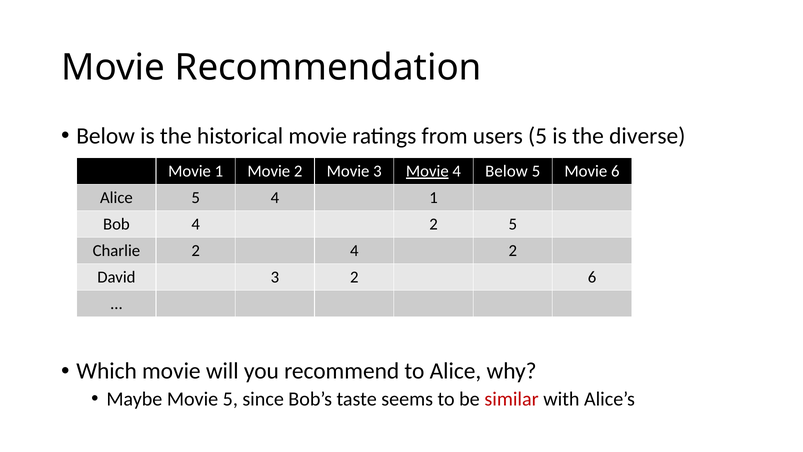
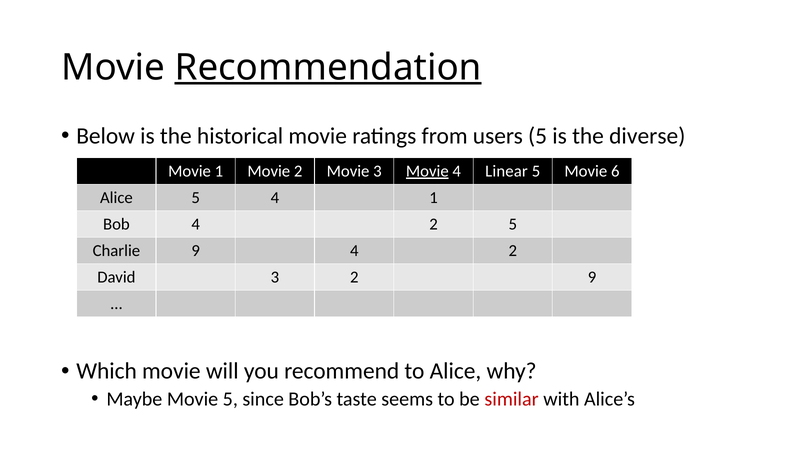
Recommendation underline: none -> present
4 Below: Below -> Linear
Charlie 2: 2 -> 9
2 6: 6 -> 9
